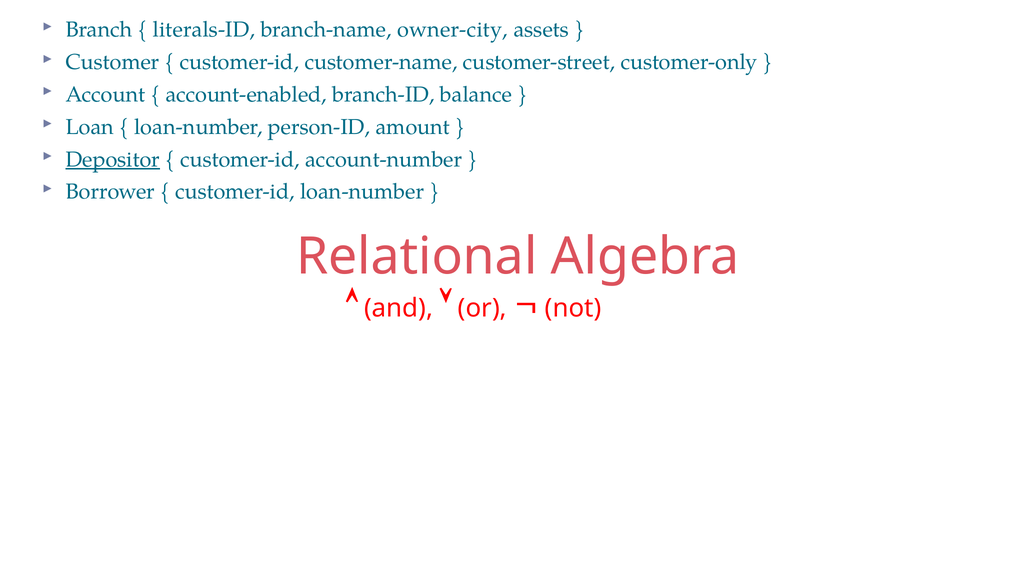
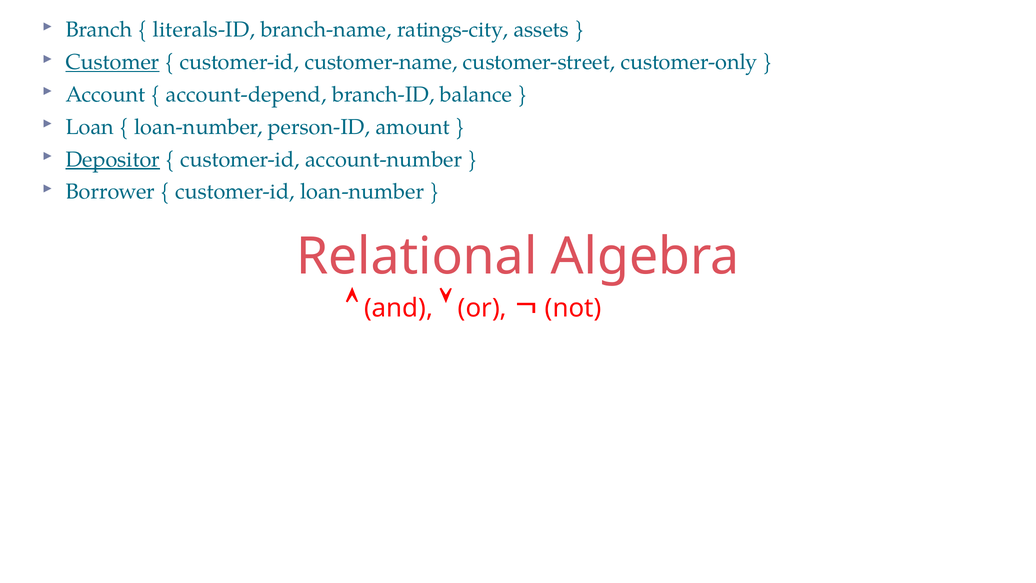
owner-city: owner-city -> ratings-city
Customer underline: none -> present
account-enabled: account-enabled -> account-depend
